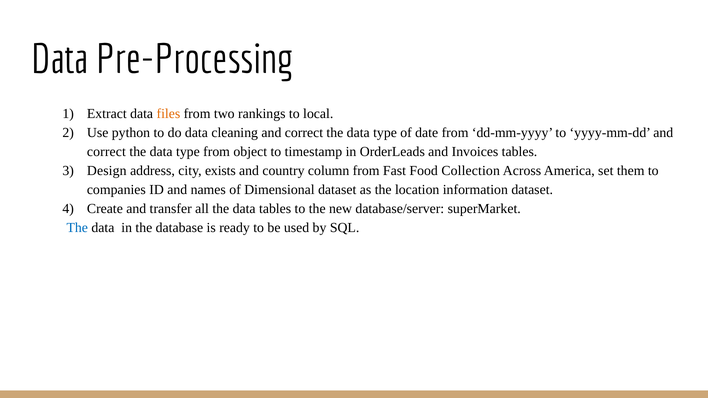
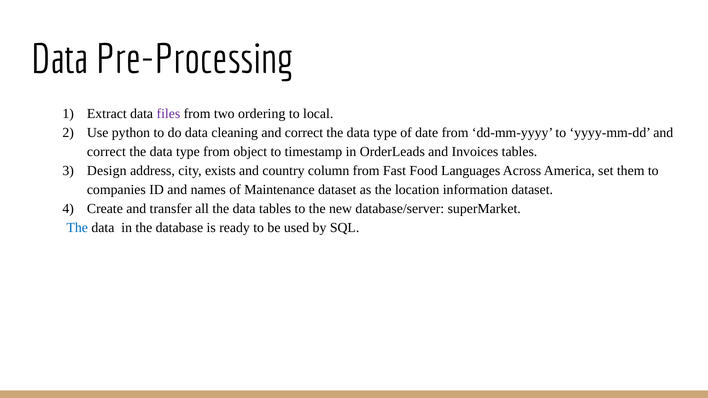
files colour: orange -> purple
rankings: rankings -> ordering
Collection: Collection -> Languages
Dimensional: Dimensional -> Maintenance
